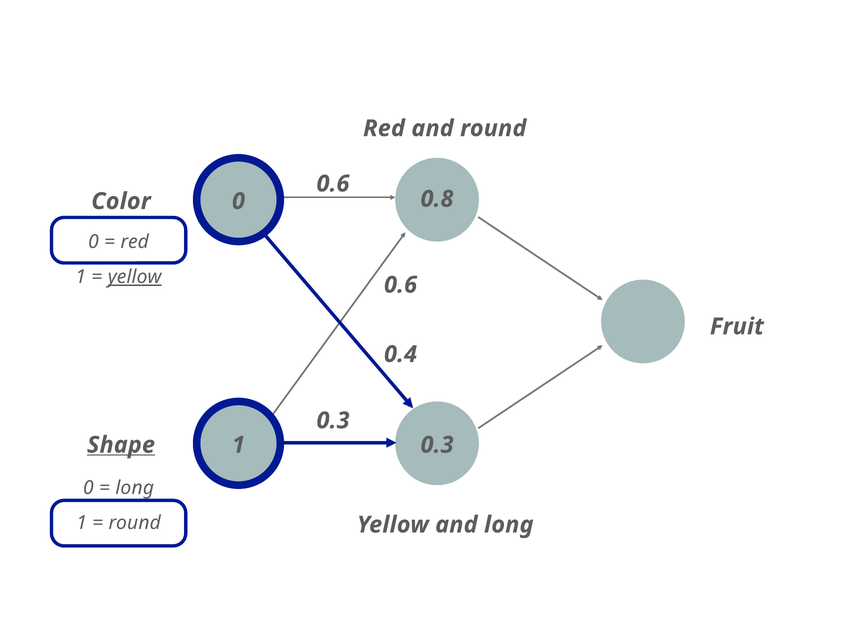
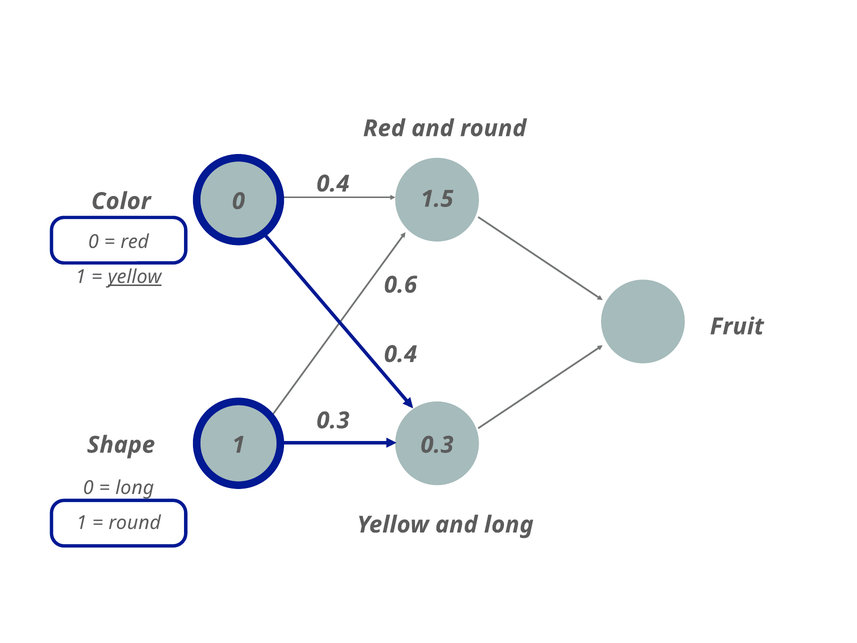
0.6 at (333, 184): 0.6 -> 0.4
0.8: 0.8 -> 1.5
Shape underline: present -> none
